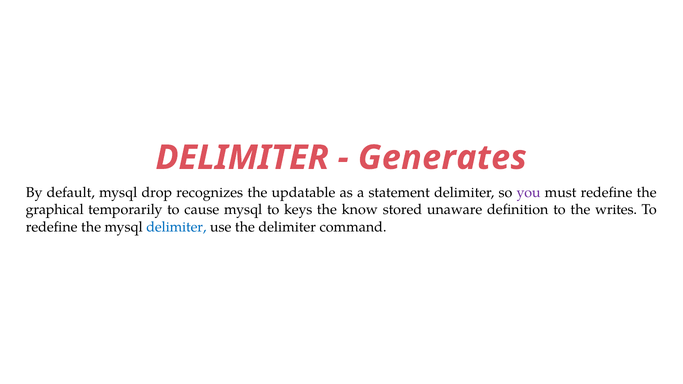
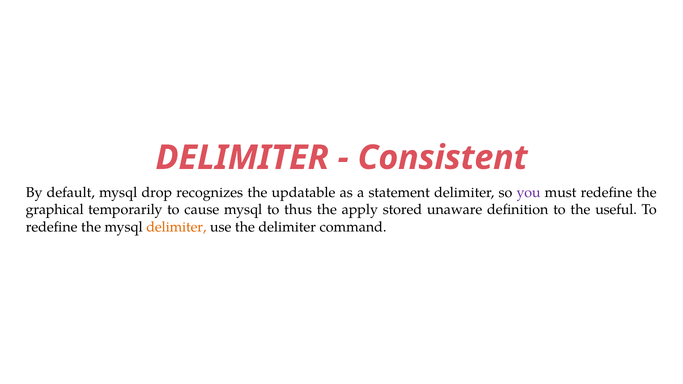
Generates: Generates -> Consistent
keys: keys -> thus
know: know -> apply
writes: writes -> useful
delimiter at (176, 227) colour: blue -> orange
